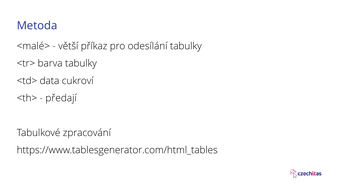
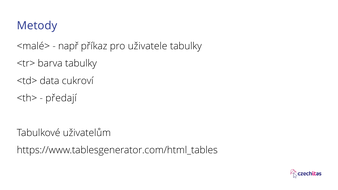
Metoda: Metoda -> Metody
větší: větší -> např
odesílání: odesílání -> uživatele
zpracování: zpracování -> uživatelům
